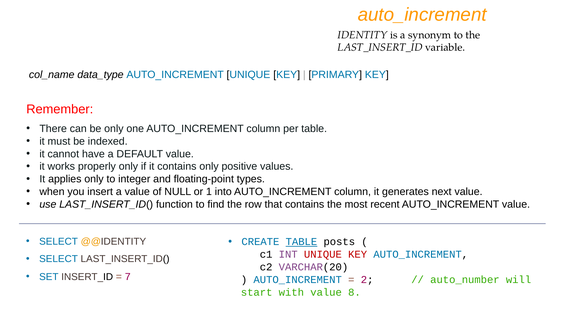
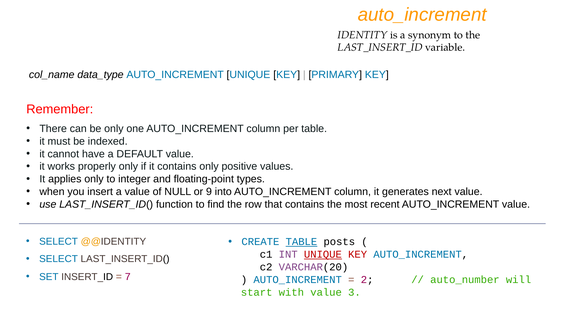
1: 1 -> 9
UNIQUE at (323, 255) underline: none -> present
8: 8 -> 3
